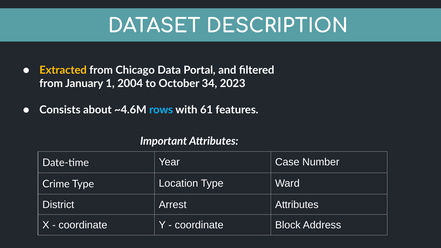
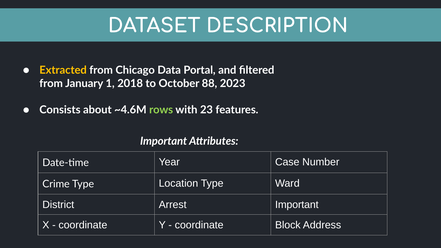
2004: 2004 -> 2018
34: 34 -> 88
rows colour: light blue -> light green
61: 61 -> 23
Arrest Attributes: Attributes -> Important
